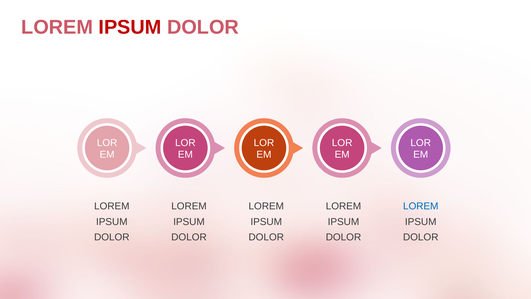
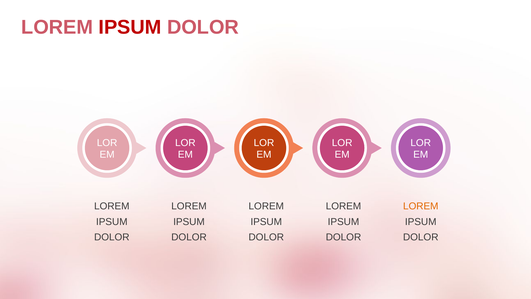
LOREM at (421, 206) colour: blue -> orange
